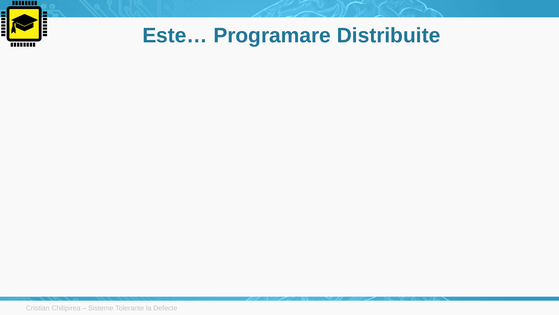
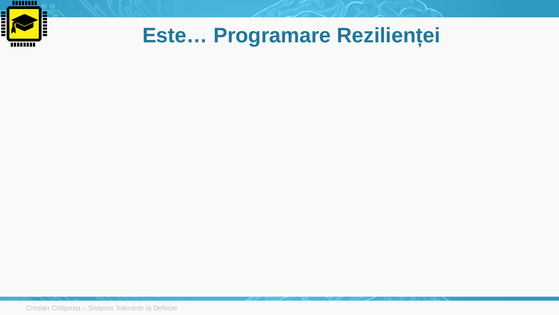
Distribuite: Distribuite -> Rezilienței
